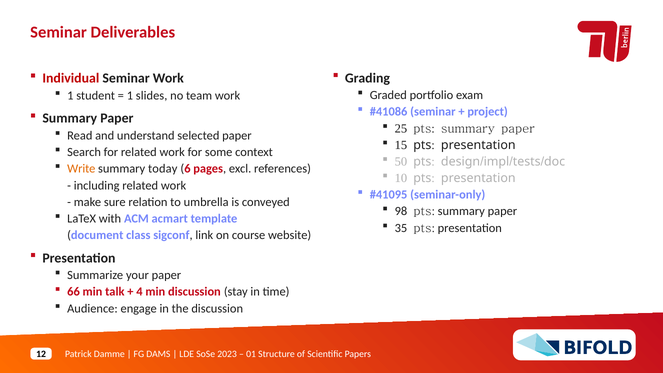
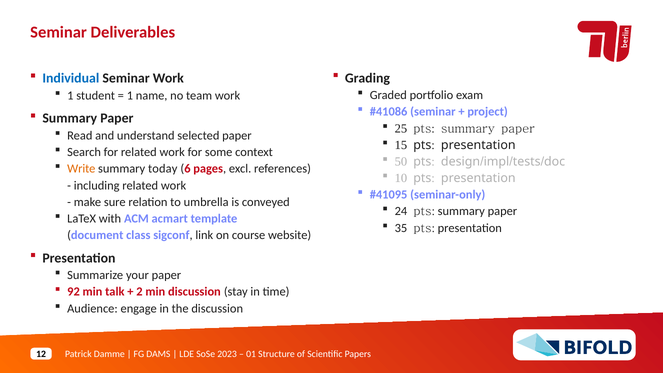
Individual colour: red -> blue
slides: slides -> name
98: 98 -> 24
66: 66 -> 92
4: 4 -> 2
